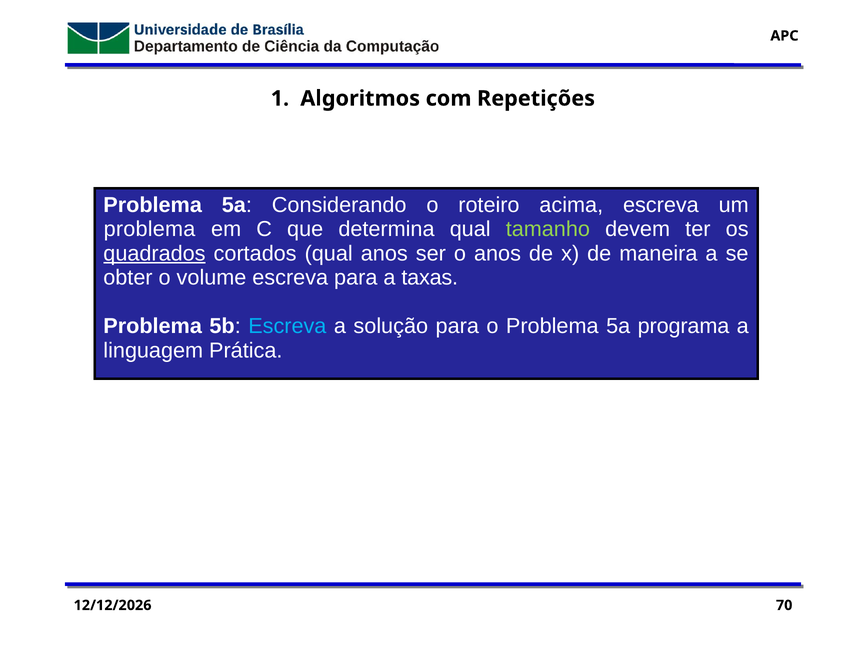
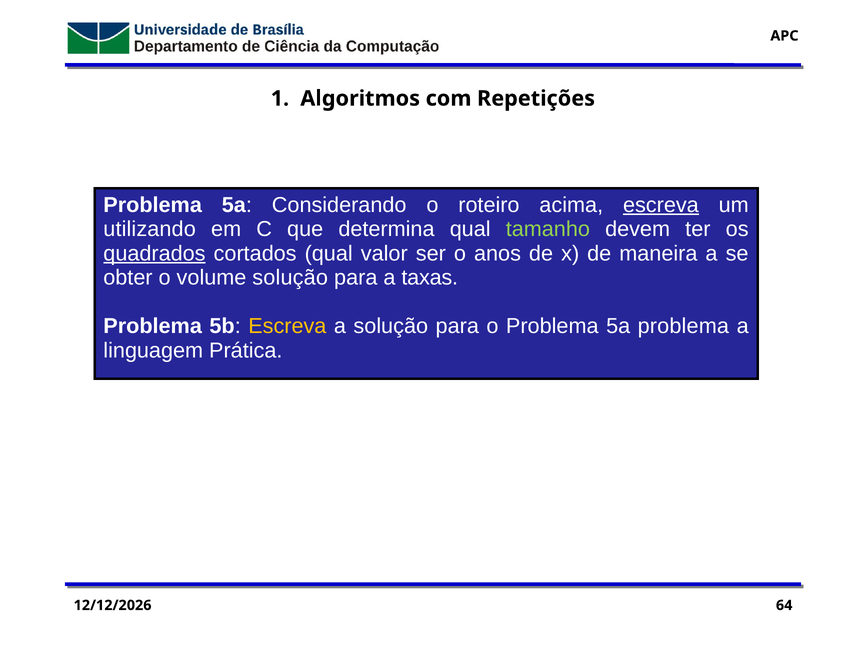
escreva at (661, 205) underline: none -> present
problema at (150, 229): problema -> utilizando
qual anos: anos -> valor
volume escreva: escreva -> solução
Escreva at (287, 326) colour: light blue -> yellow
5a programa: programa -> problema
70: 70 -> 64
